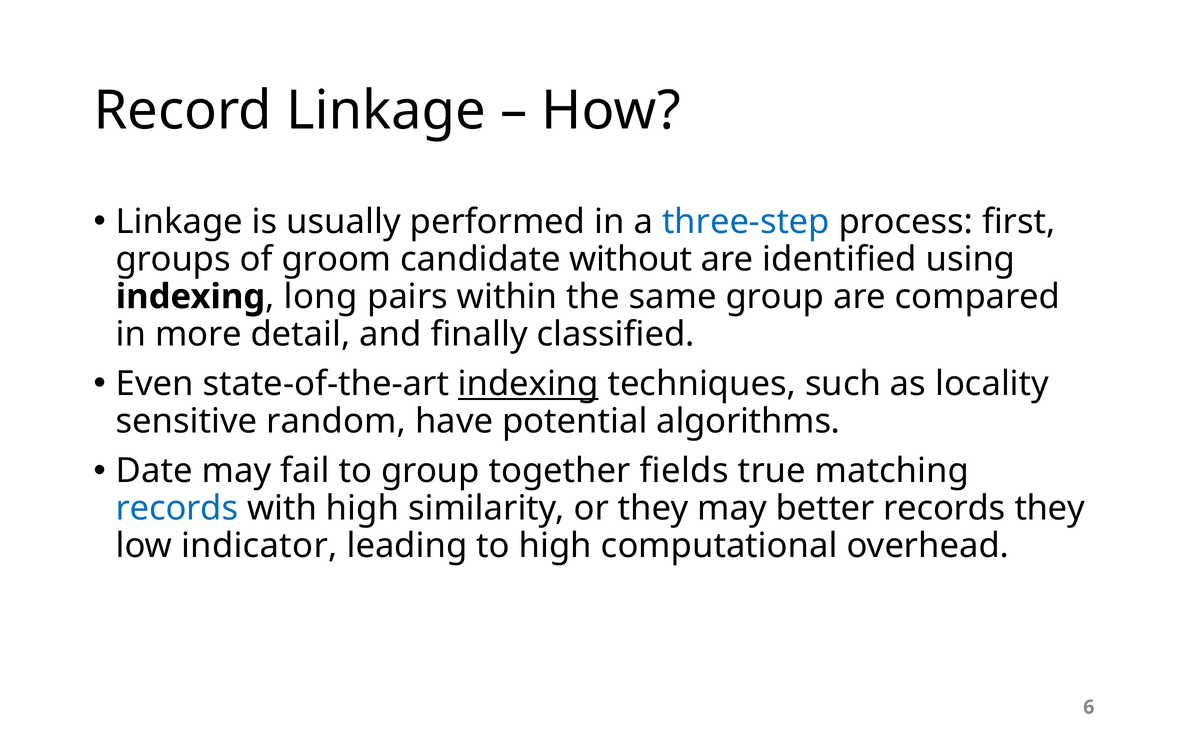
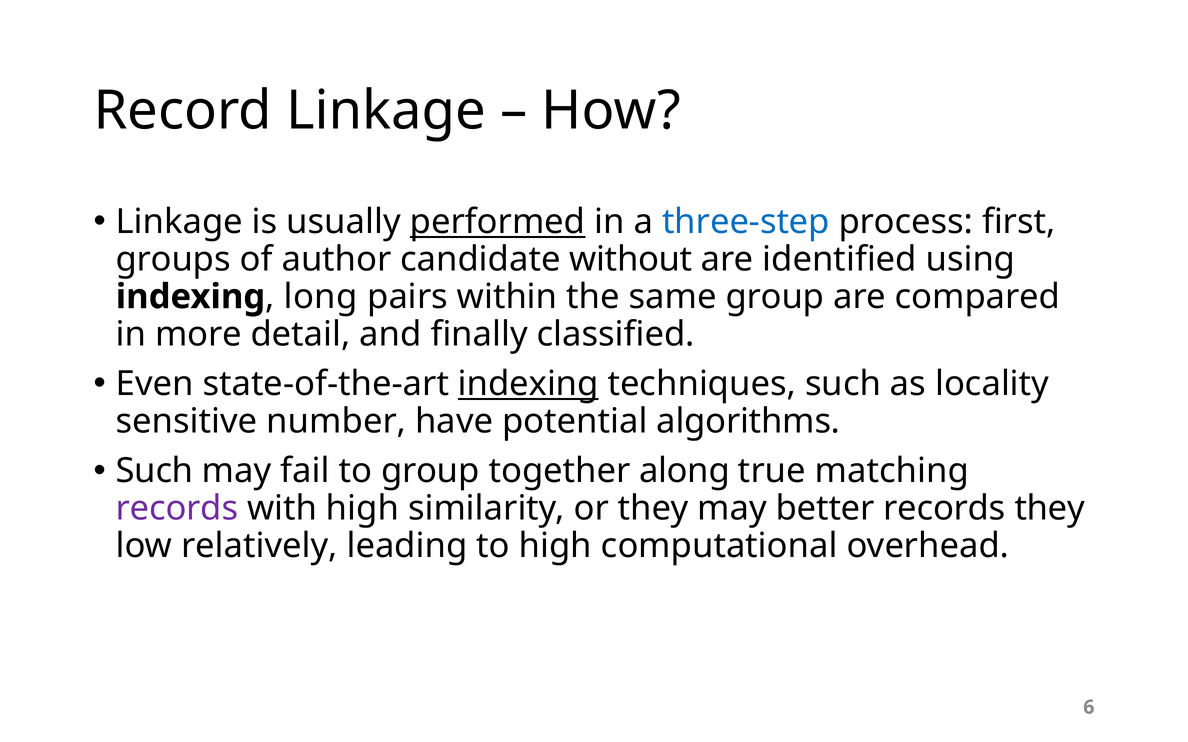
performed underline: none -> present
groom: groom -> author
random: random -> number
Date at (154, 471): Date -> Such
fields: fields -> along
records at (177, 509) colour: blue -> purple
indicator: indicator -> relatively
